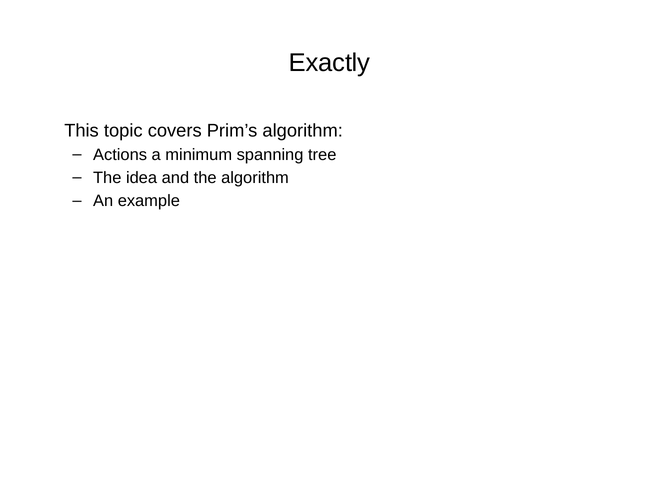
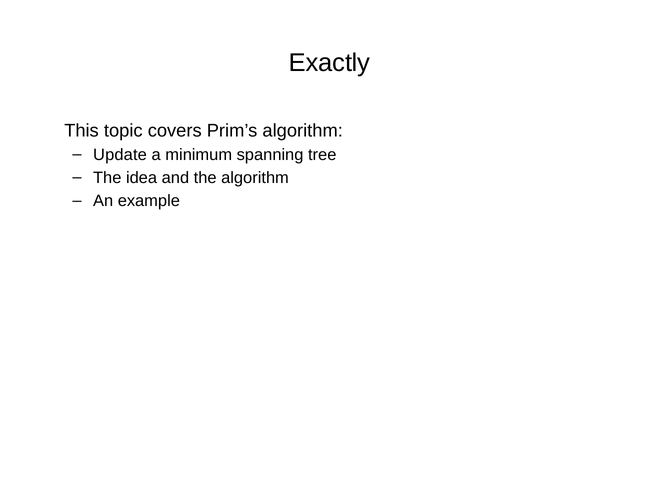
Actions: Actions -> Update
